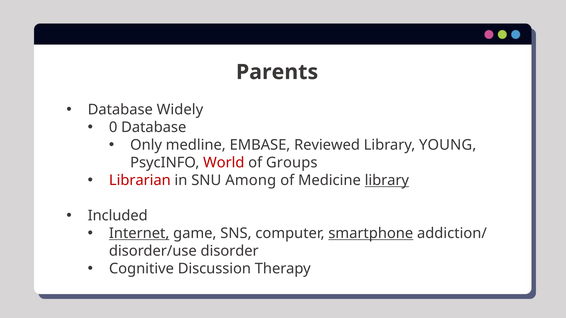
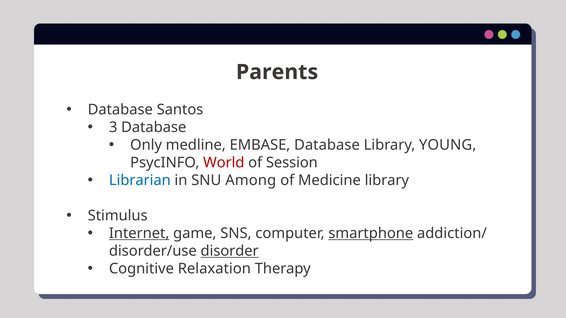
Widely: Widely -> Santos
0: 0 -> 3
EMBASE Reviewed: Reviewed -> Database
Groups: Groups -> Session
Librarian colour: red -> blue
library at (387, 181) underline: present -> none
Included: Included -> Stimulus
disorder underline: none -> present
Discussion: Discussion -> Relaxation
